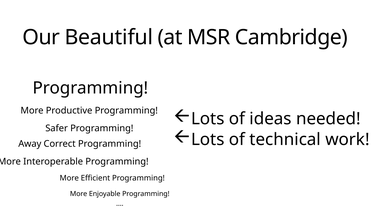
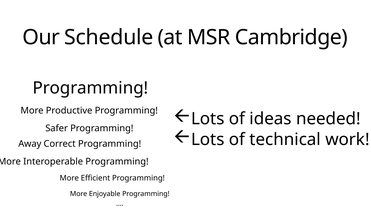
Beautiful: Beautiful -> Schedule
